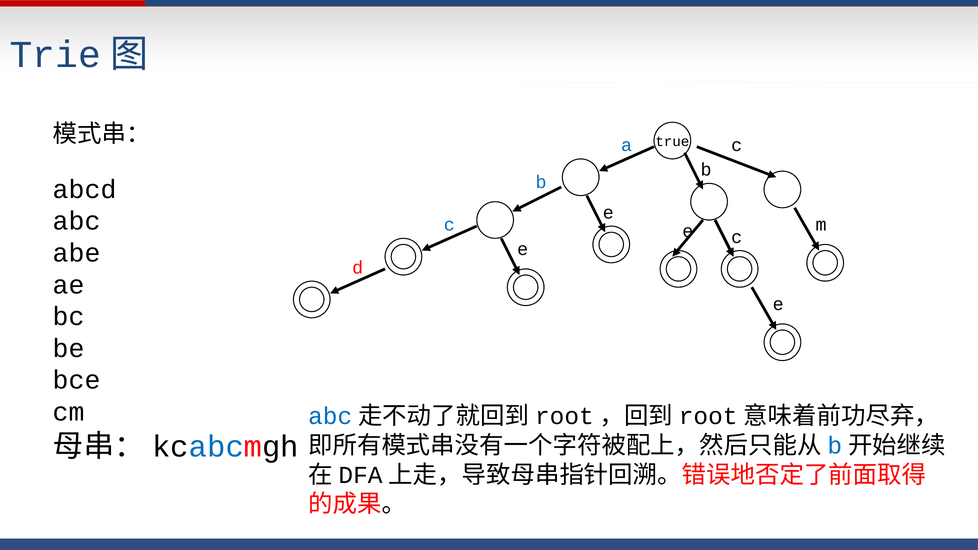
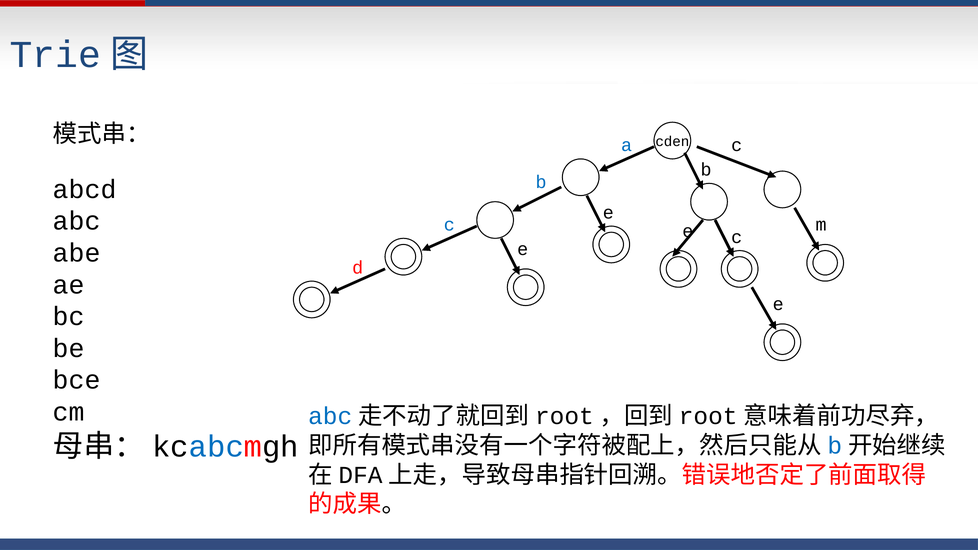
true: true -> cden
